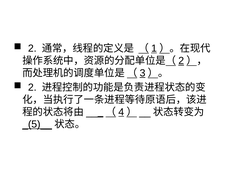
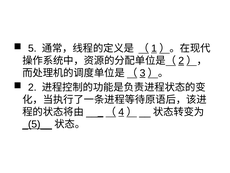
2 at (32, 48): 2 -> 5
